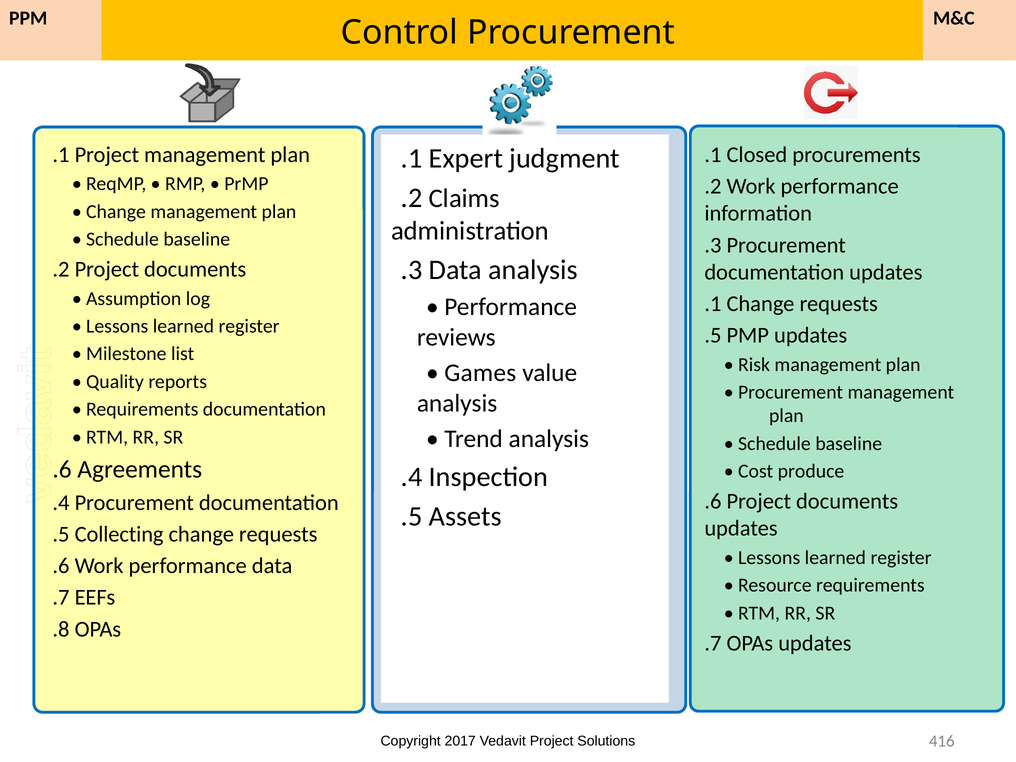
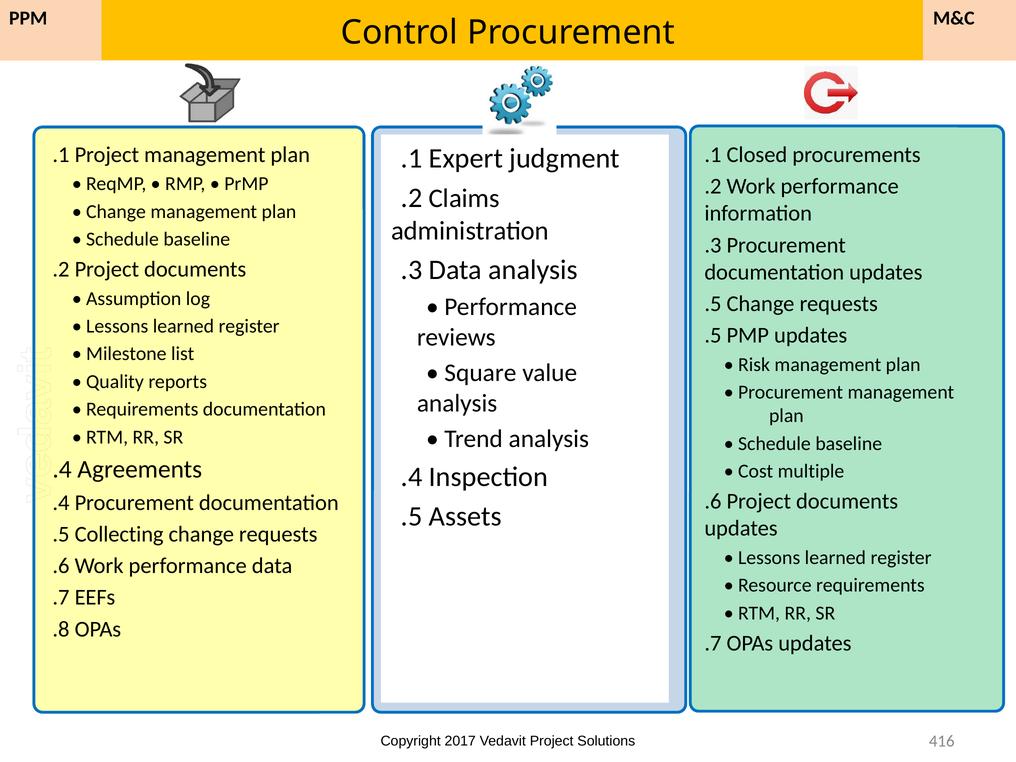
.1 at (713, 304): .1 -> .5
Games: Games -> Square
.6 at (62, 470): .6 -> .4
produce: produce -> multiple
